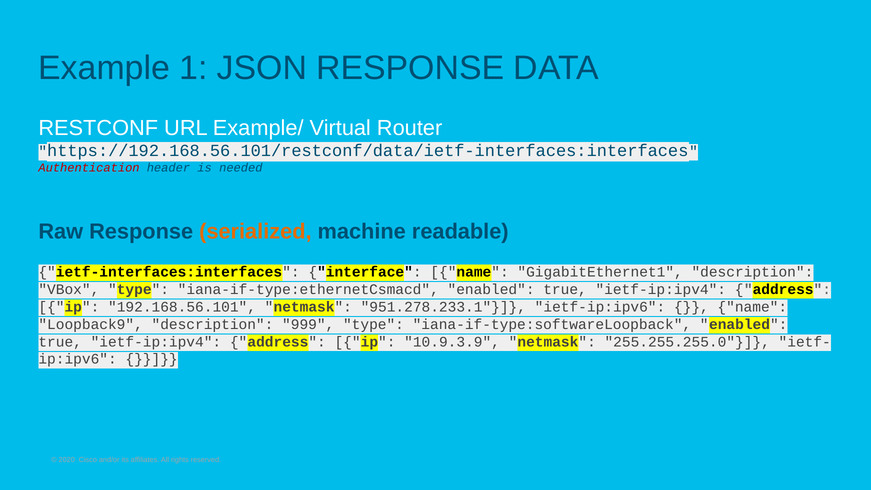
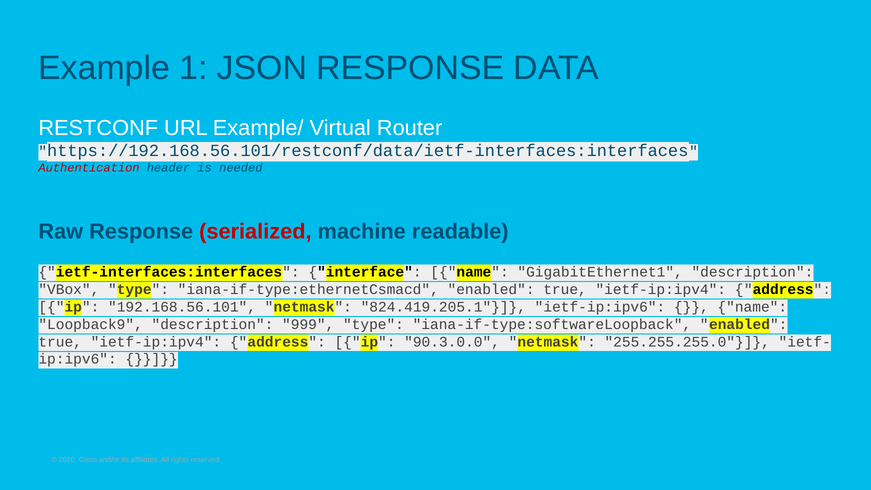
serialized colour: orange -> red
951.278.233.1: 951.278.233.1 -> 824.419.205.1
10.9.3.9: 10.9.3.9 -> 90.3.0.0
